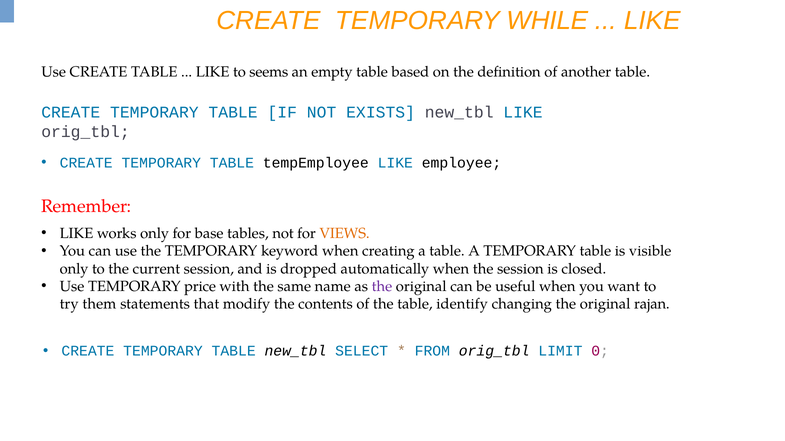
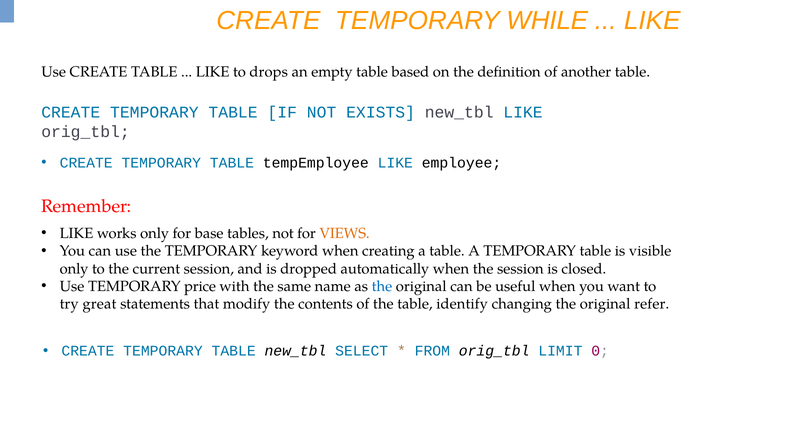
seems: seems -> drops
the at (382, 287) colour: purple -> blue
them: them -> great
rajan: rajan -> refer
